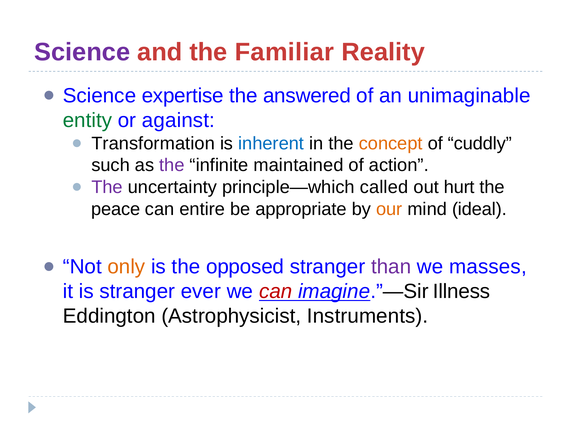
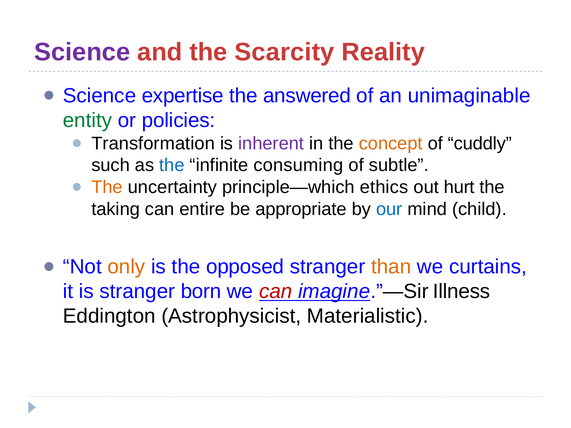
Familiar: Familiar -> Scarcity
against: against -> policies
inherent colour: blue -> purple
the at (172, 165) colour: purple -> blue
maintained: maintained -> consuming
action: action -> subtle
The at (107, 187) colour: purple -> orange
called: called -> ethics
peace: peace -> taking
our colour: orange -> blue
ideal: ideal -> child
than colour: purple -> orange
masses: masses -> curtains
ever: ever -> born
Instruments: Instruments -> Materialistic
